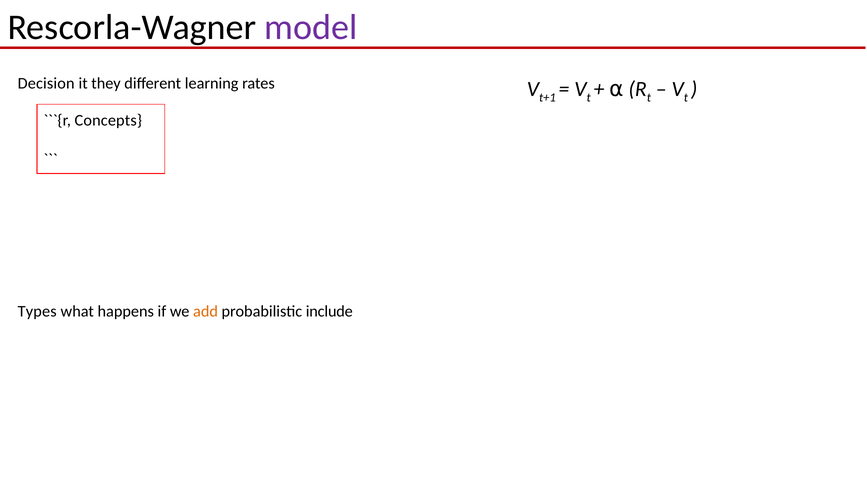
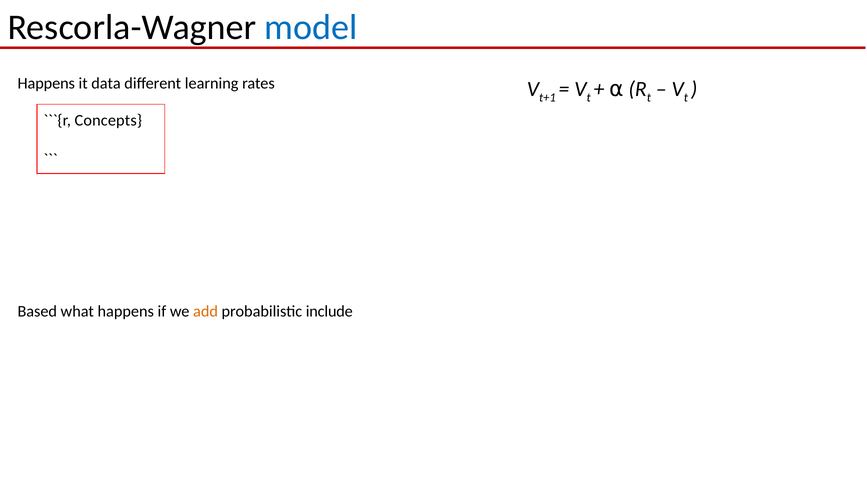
model colour: purple -> blue
Decision at (46, 84): Decision -> Happens
they: they -> data
Types: Types -> Based
